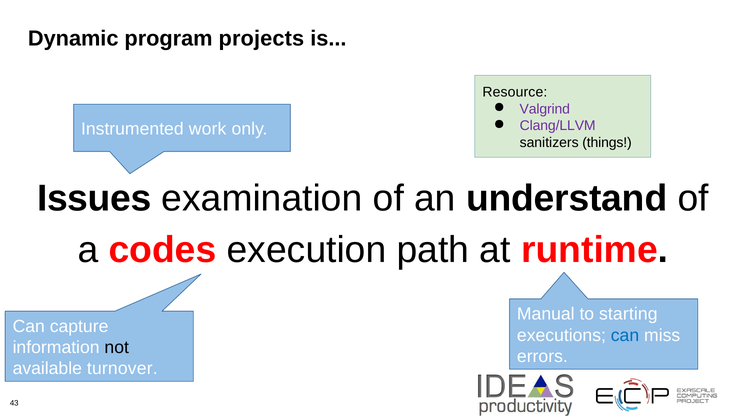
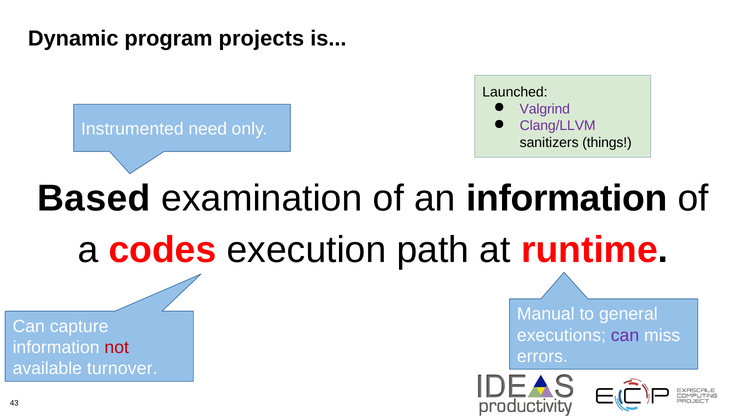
Resource: Resource -> Launched
work: work -> need
Issues: Issues -> Based
an understand: understand -> information
starting: starting -> general
can at (625, 335) colour: blue -> purple
not colour: black -> red
